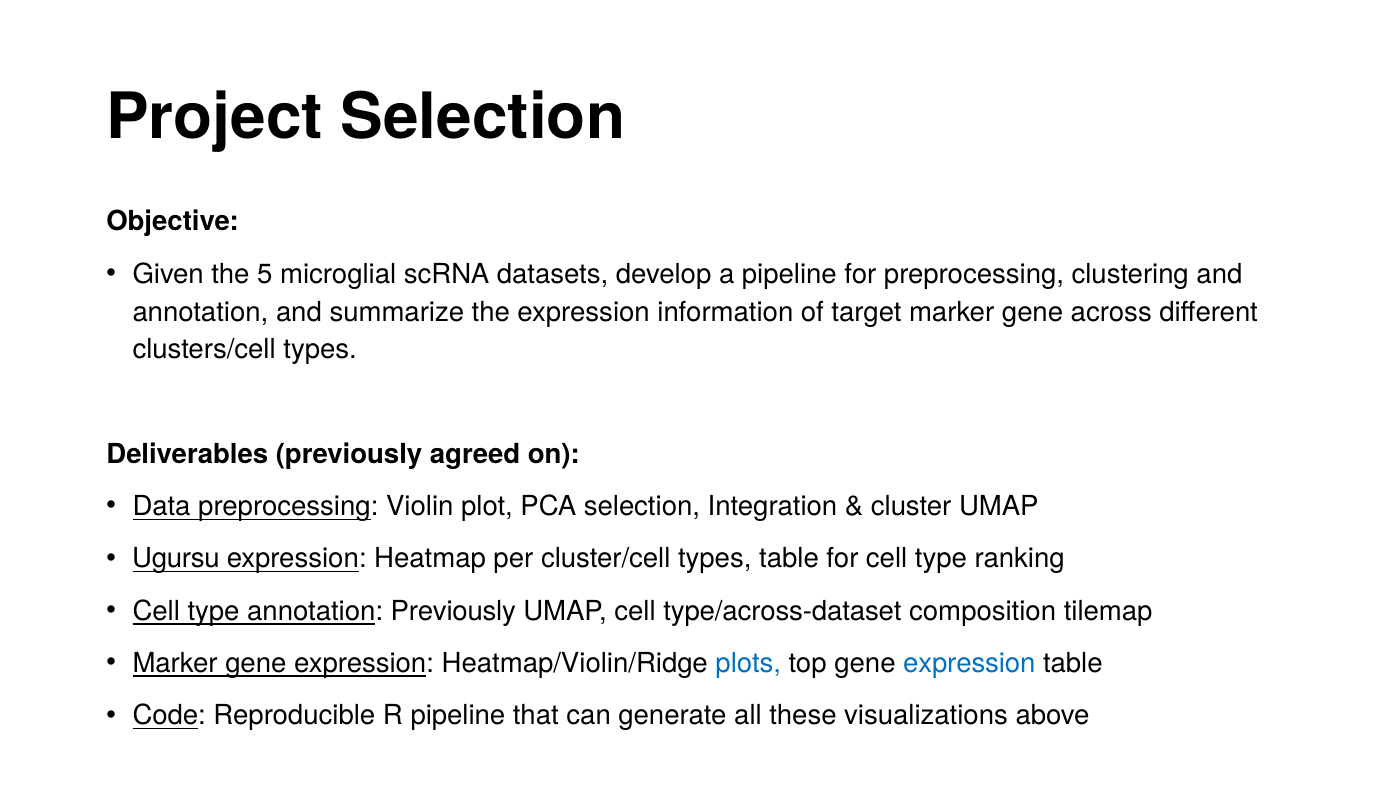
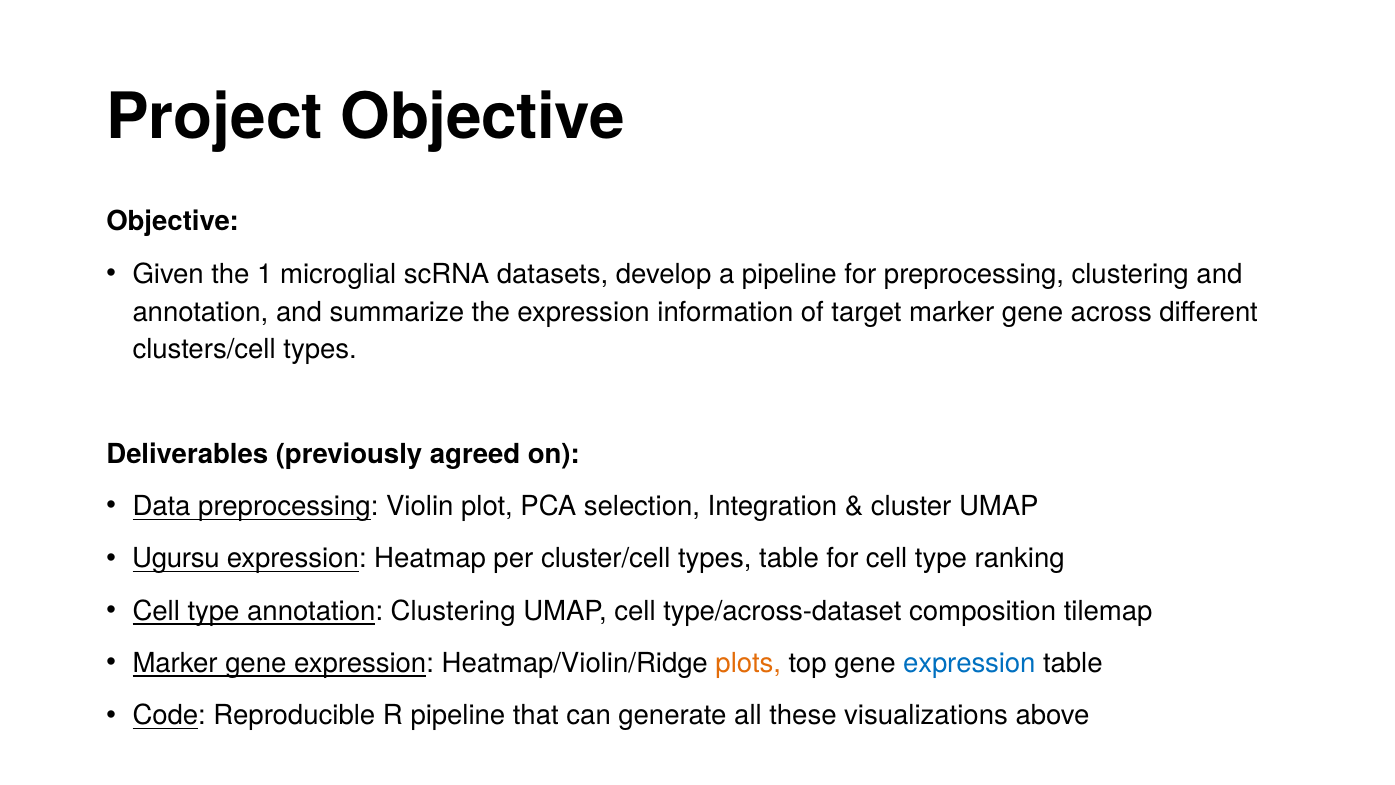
Project Selection: Selection -> Objective
5: 5 -> 1
annotation Previously: Previously -> Clustering
plots colour: blue -> orange
